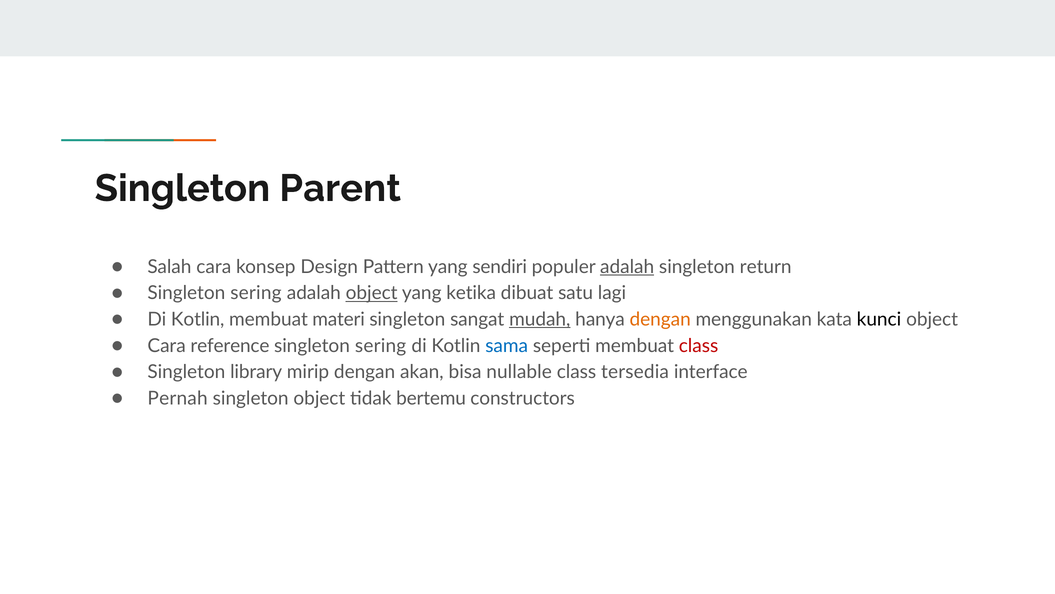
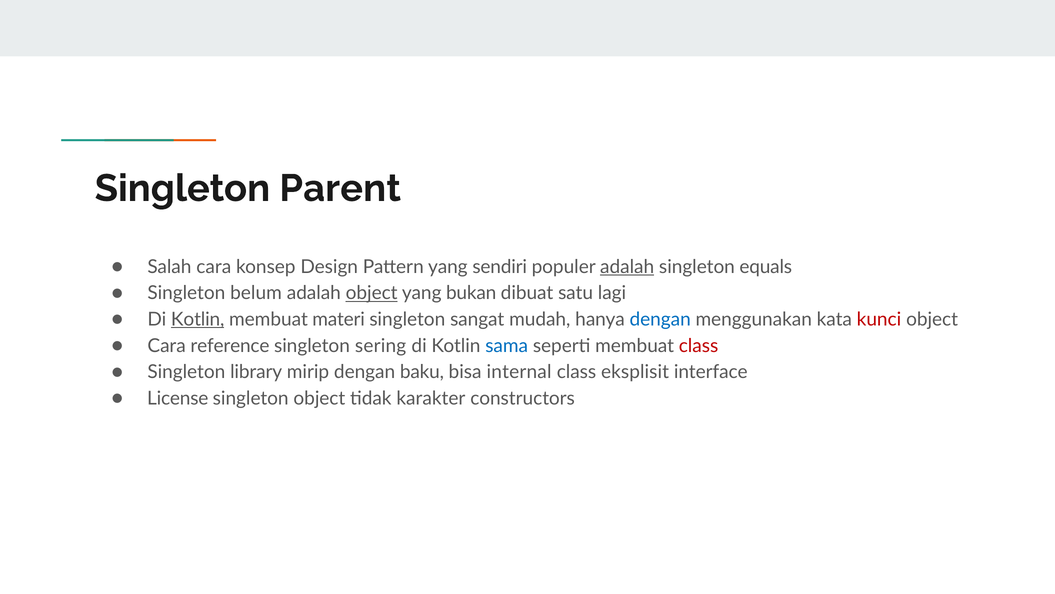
return: return -> equals
sering at (256, 293): sering -> belum
ketika: ketika -> bukan
Kotlin at (198, 319) underline: none -> present
mudah underline: present -> none
dengan at (660, 319) colour: orange -> blue
kunci colour: black -> red
akan: akan -> baku
nullable: nullable -> internal
tersedia: tersedia -> eksplisit
Pernah: Pernah -> License
bertemu: bertemu -> karakter
